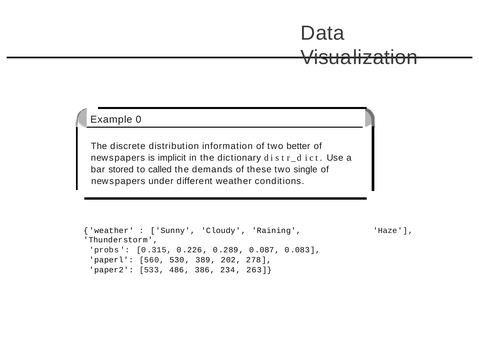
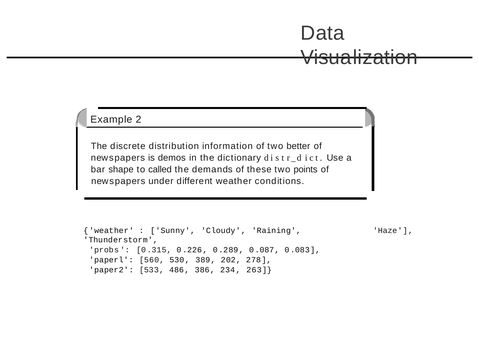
0: 0 -> 2
implicit: implicit -> demos
stored: stored -> shape
single: single -> points
